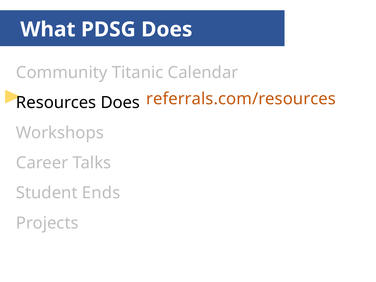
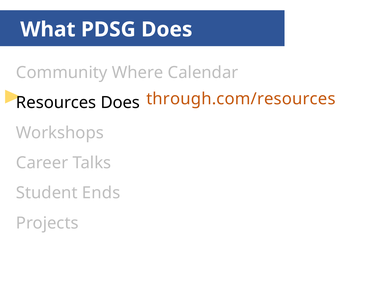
Titanic: Titanic -> Where
referrals.com/resources: referrals.com/resources -> through.com/resources
